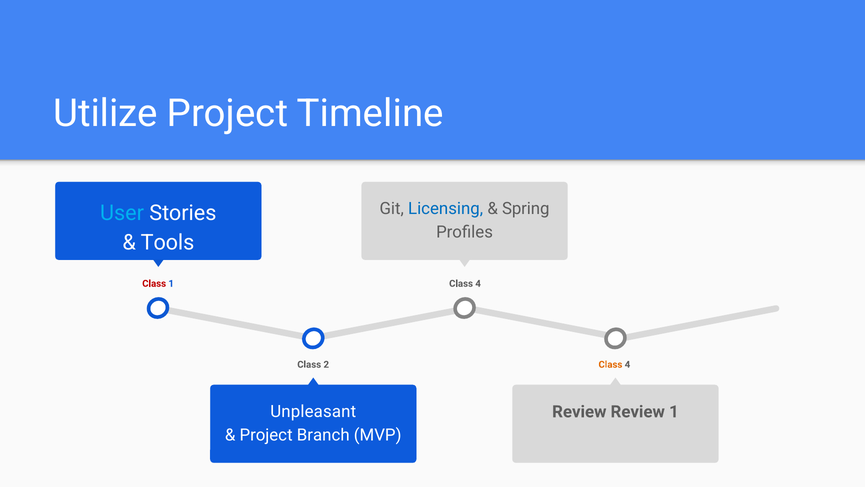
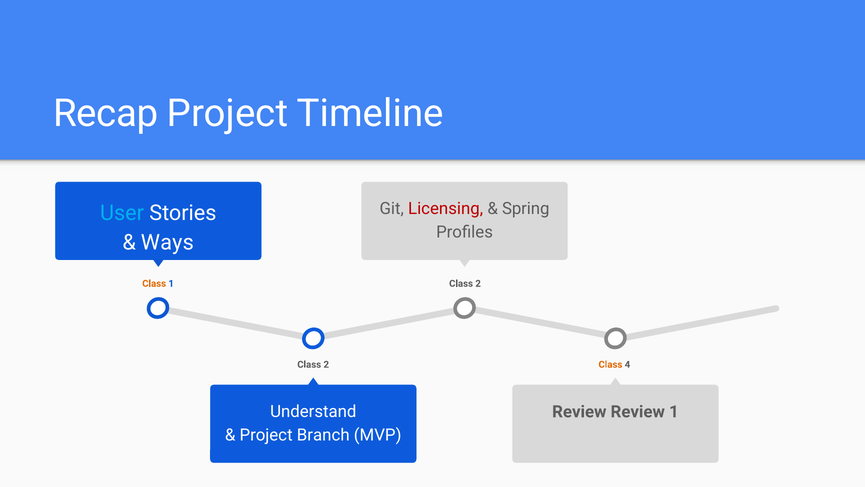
Utilize: Utilize -> Recap
Licensing colour: blue -> red
Tools: Tools -> Ways
Class at (154, 283) colour: red -> orange
4 at (478, 283): 4 -> 2
Unpleasant: Unpleasant -> Understand
